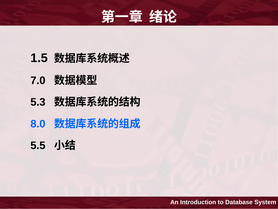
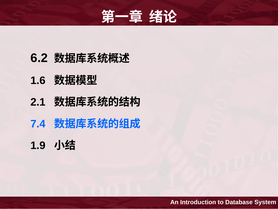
1.5: 1.5 -> 6.2
7.0: 7.0 -> 1.6
5.3: 5.3 -> 2.1
8.0: 8.0 -> 7.4
5.5: 5.5 -> 1.9
